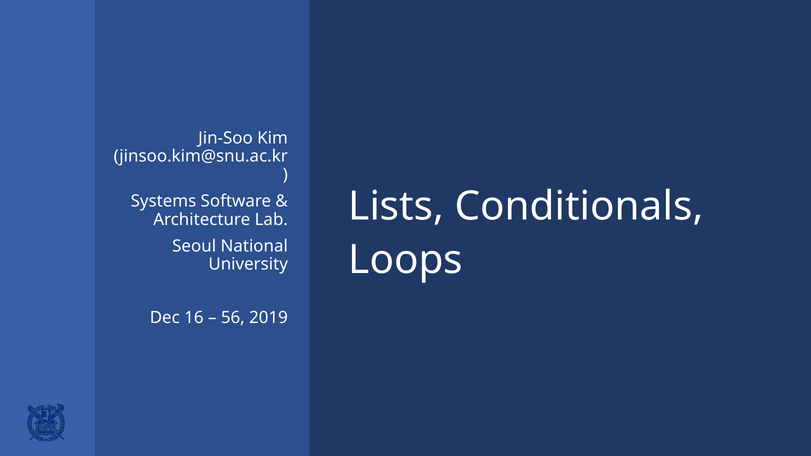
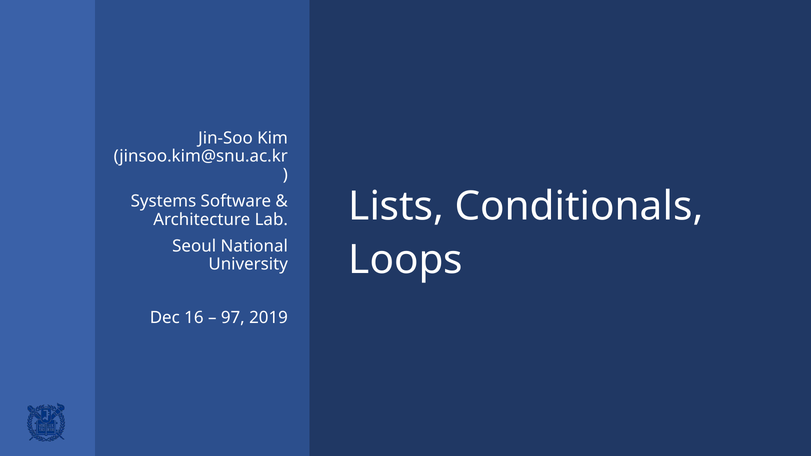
56: 56 -> 97
